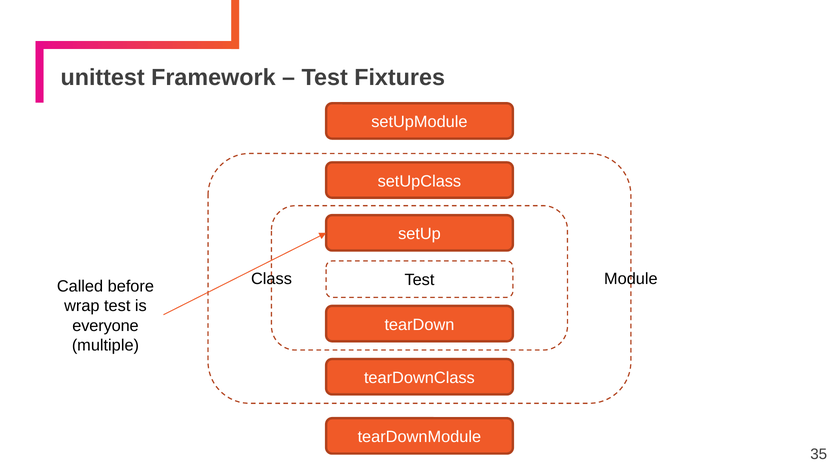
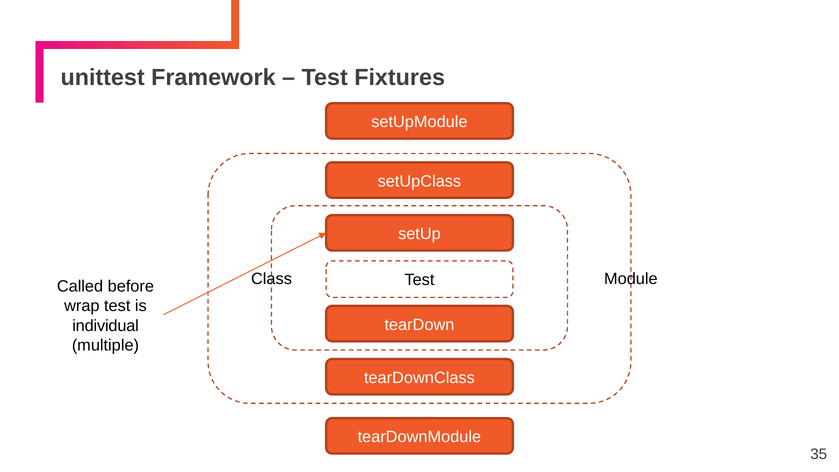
everyone: everyone -> individual
